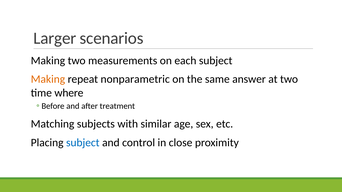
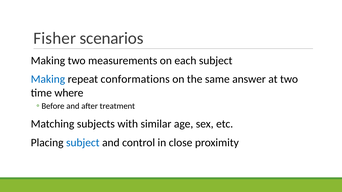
Larger: Larger -> Fisher
Making at (48, 79) colour: orange -> blue
nonparametric: nonparametric -> conformations
